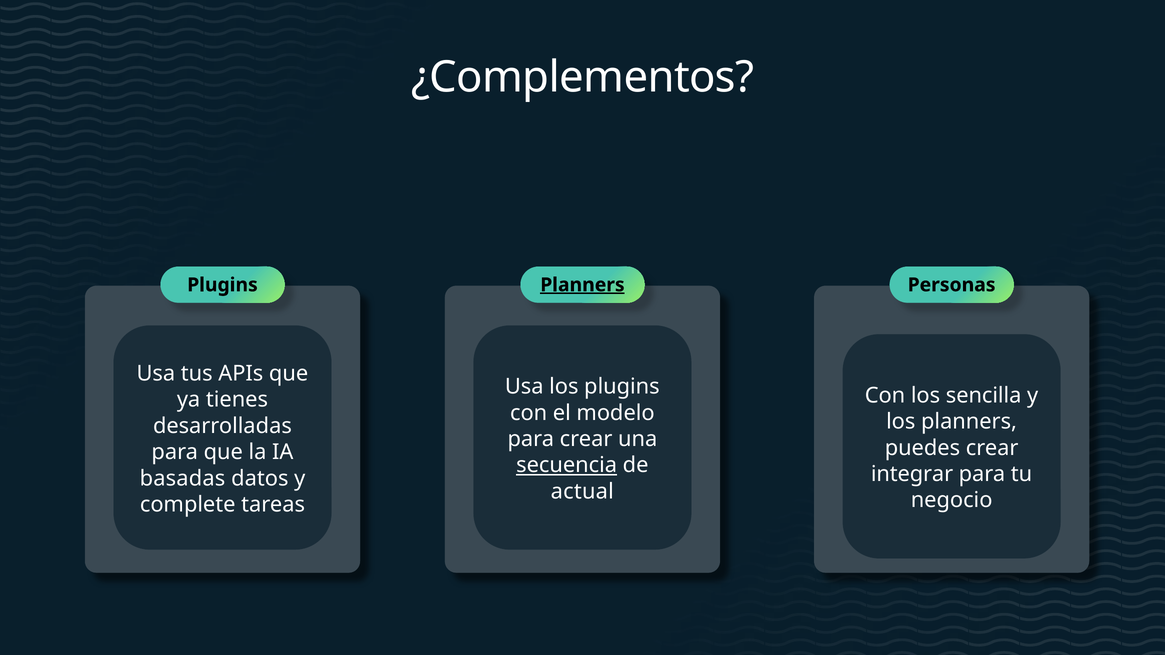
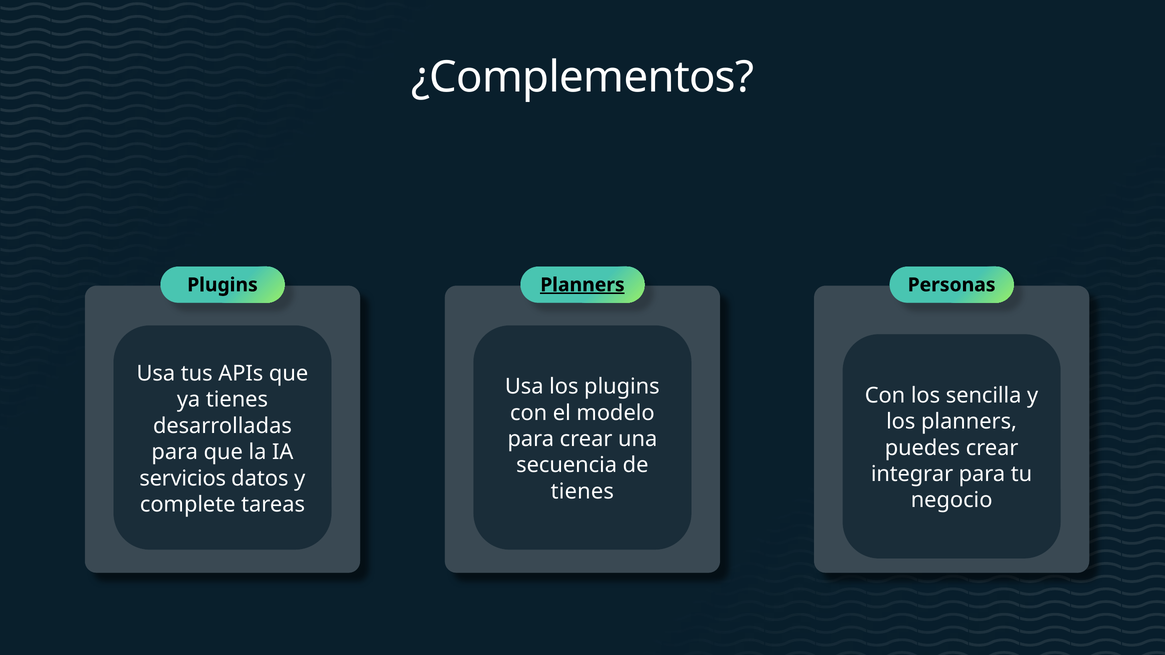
secuencia underline: present -> none
basadas: basadas -> servicios
actual at (582, 492): actual -> tienes
